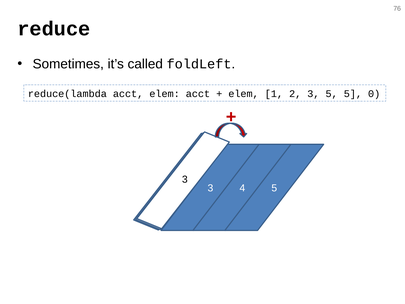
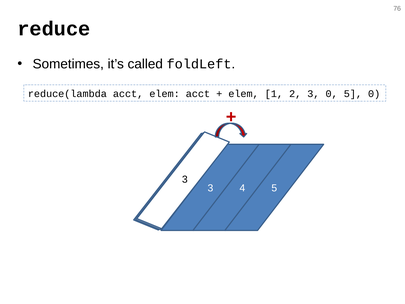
3 5: 5 -> 0
